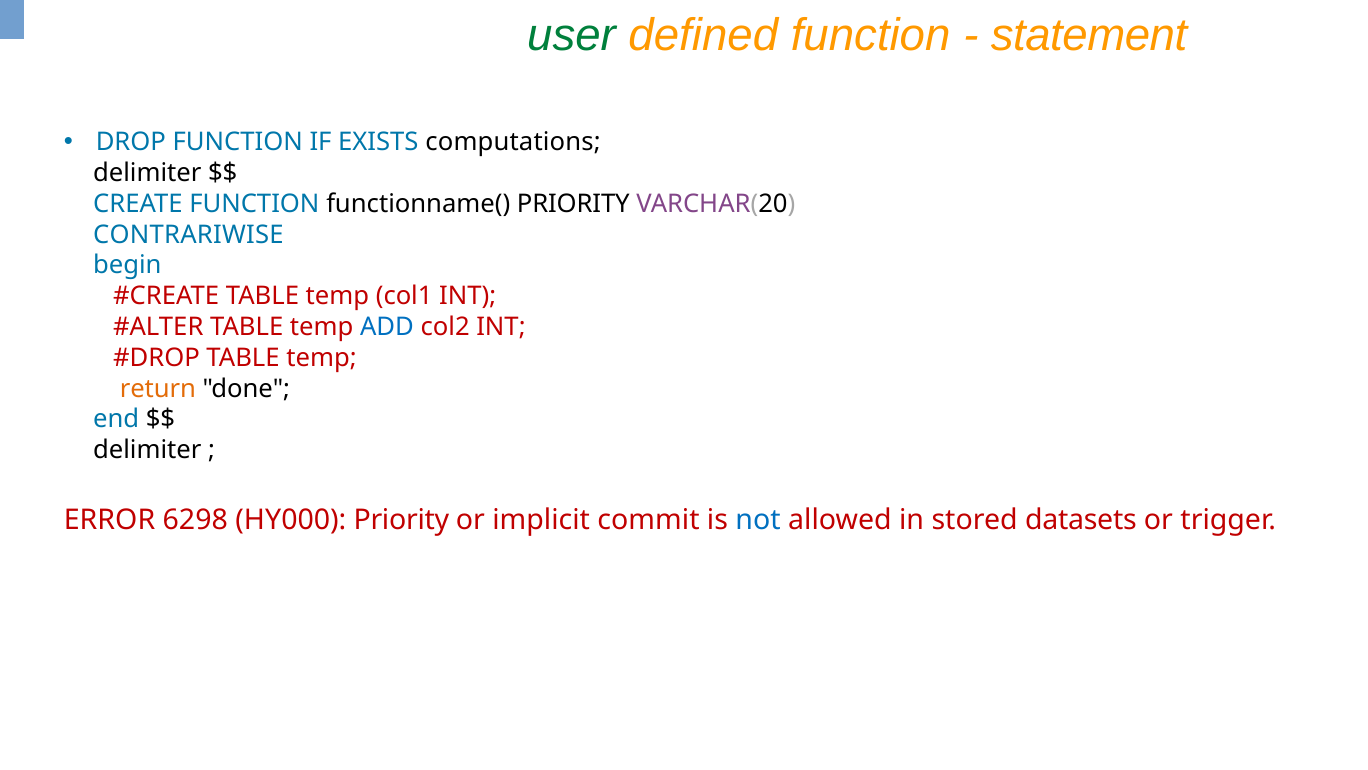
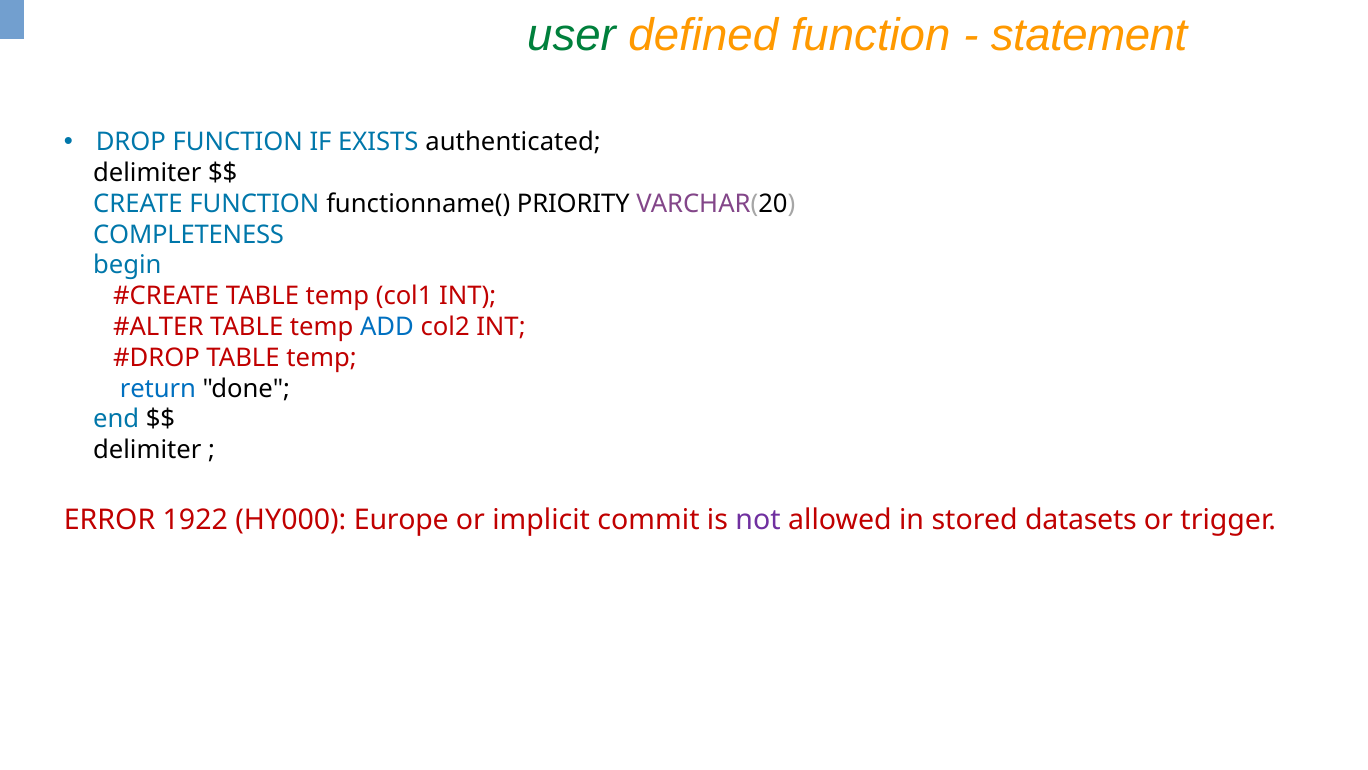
computations: computations -> authenticated
CONTRARIWISE: CONTRARIWISE -> COMPLETENESS
return colour: orange -> blue
6298: 6298 -> 1922
HY000 Priority: Priority -> Europe
not colour: blue -> purple
